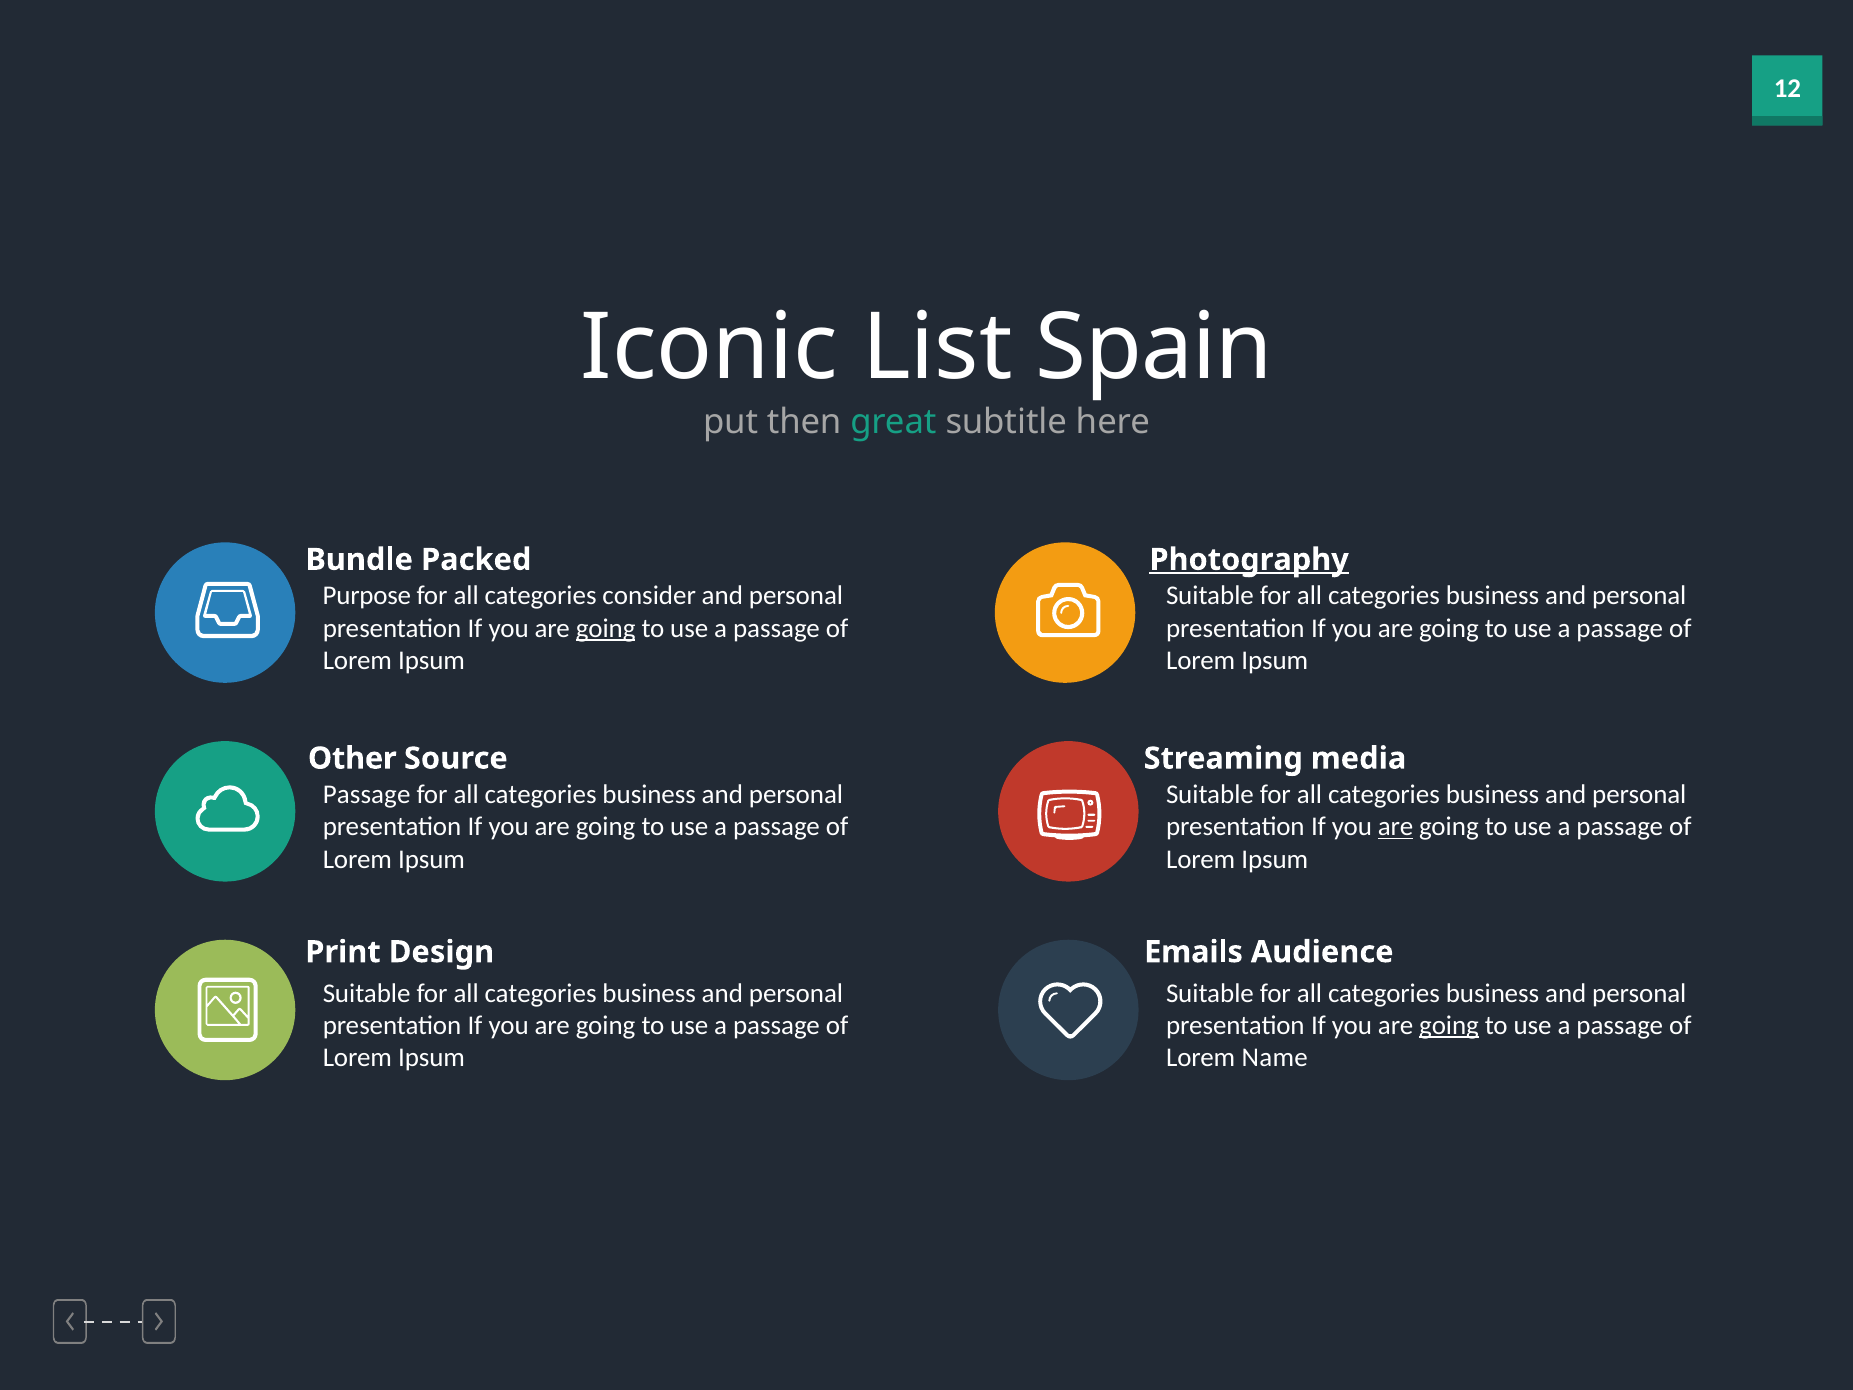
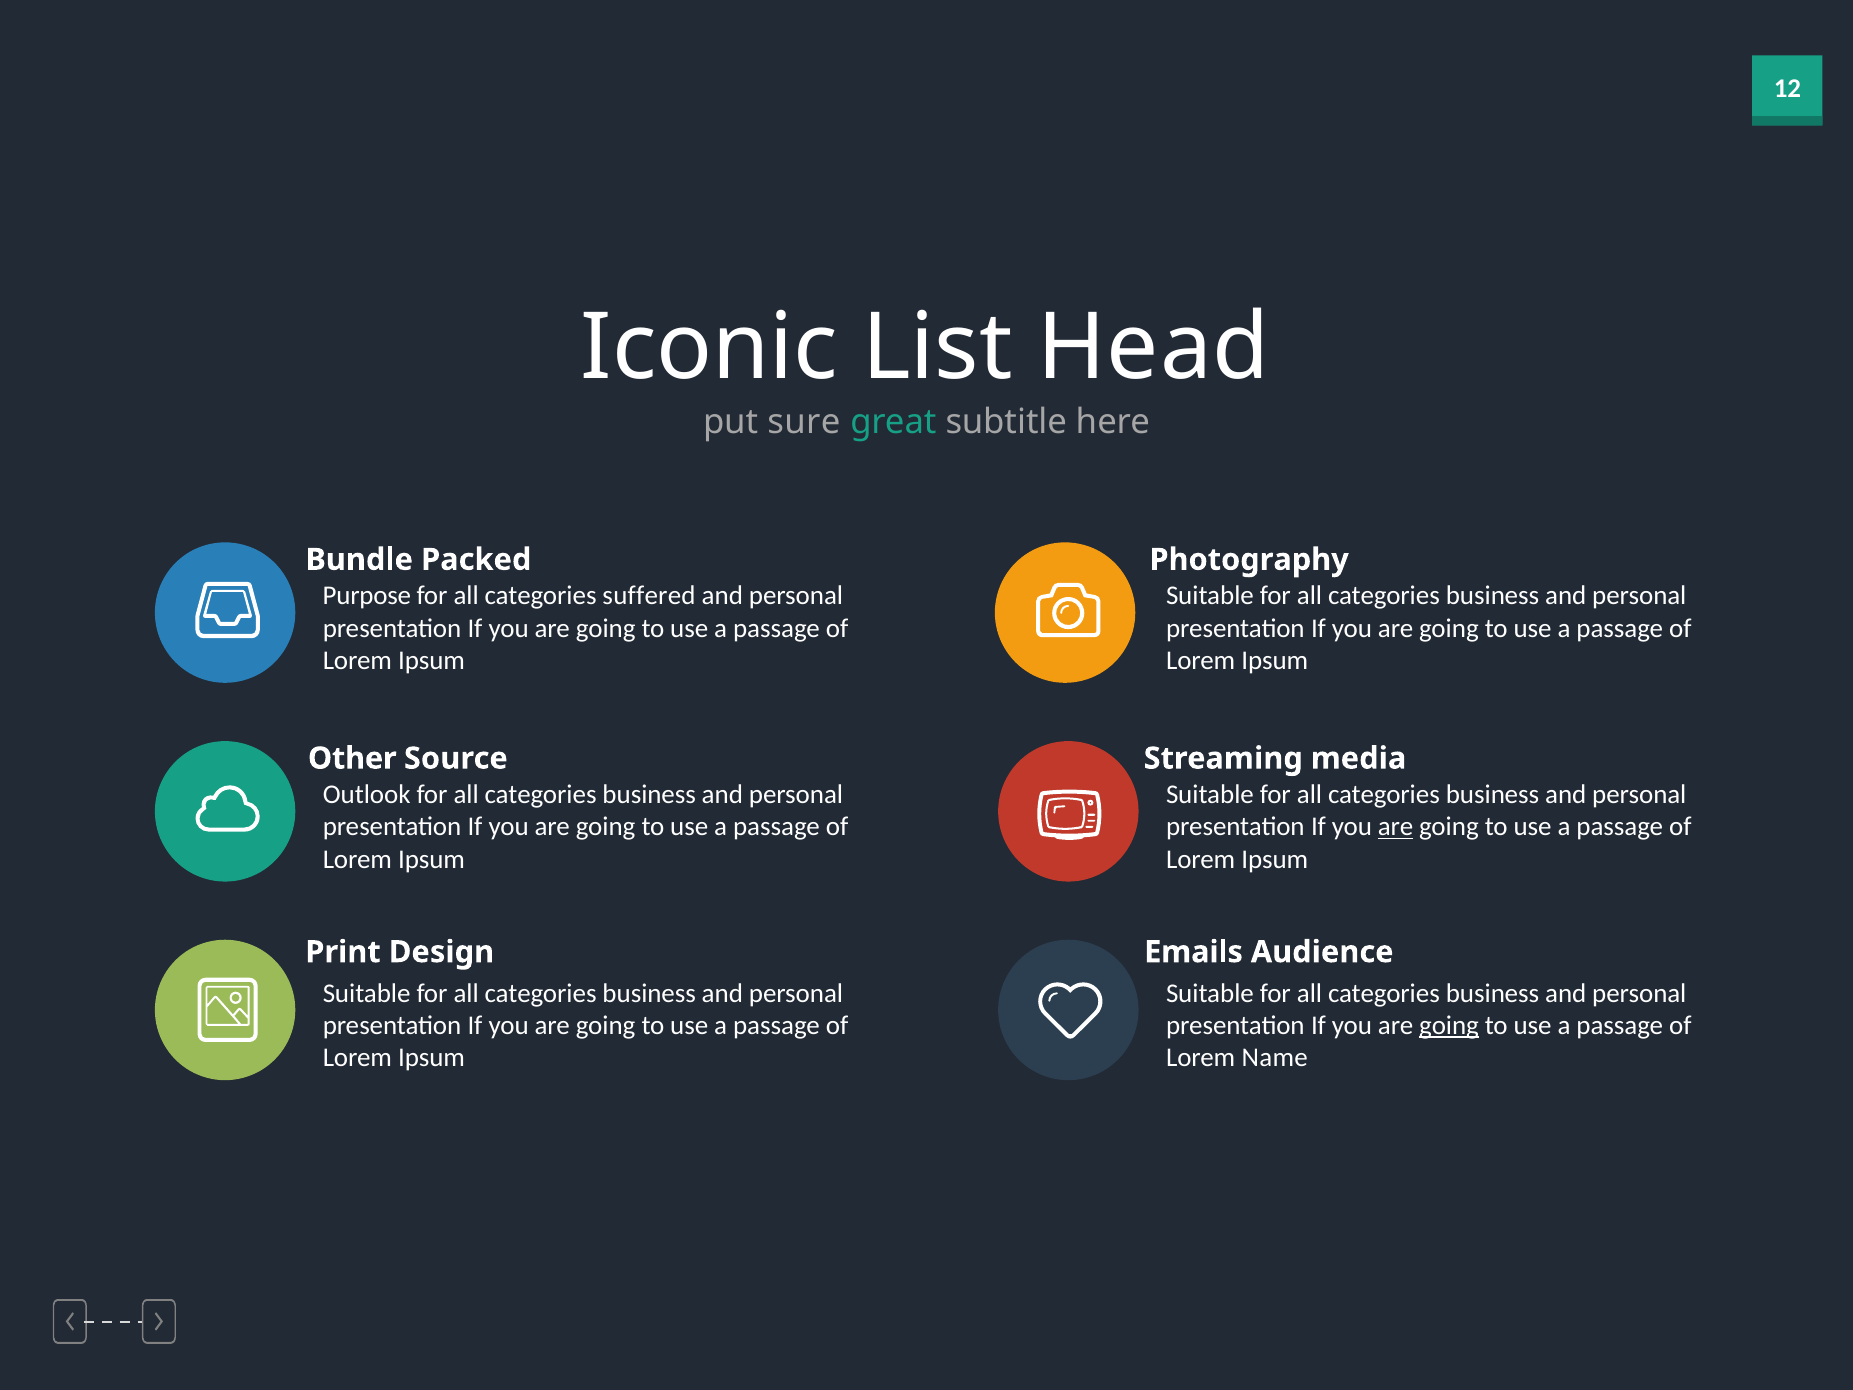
Spain: Spain -> Head
then: then -> sure
Photography underline: present -> none
consider: consider -> suffered
going at (606, 628) underline: present -> none
Passage at (367, 795): Passage -> Outlook
